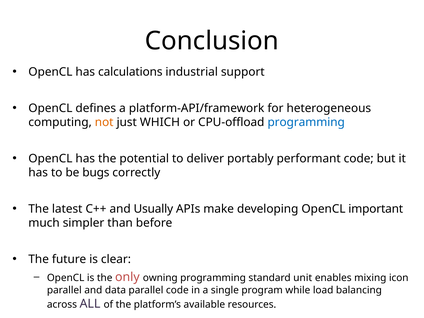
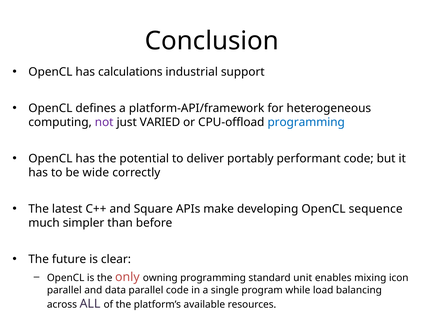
not colour: orange -> purple
WHICH: WHICH -> VARIED
bugs: bugs -> wide
Usually: Usually -> Square
important: important -> sequence
